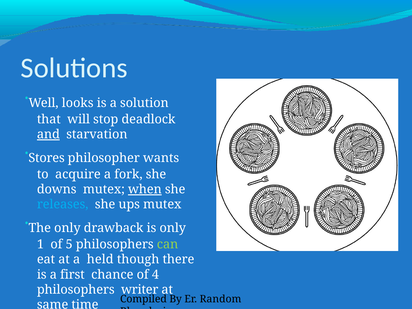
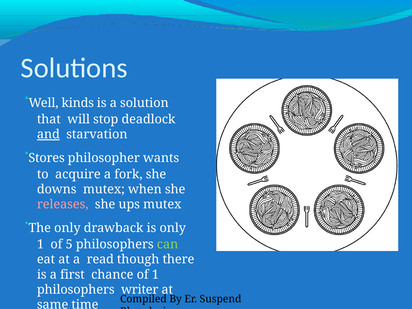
looks: looks -> kinds
when underline: present -> none
releases colour: light blue -> pink
held: held -> read
of 4: 4 -> 1
Random: Random -> Suspend
